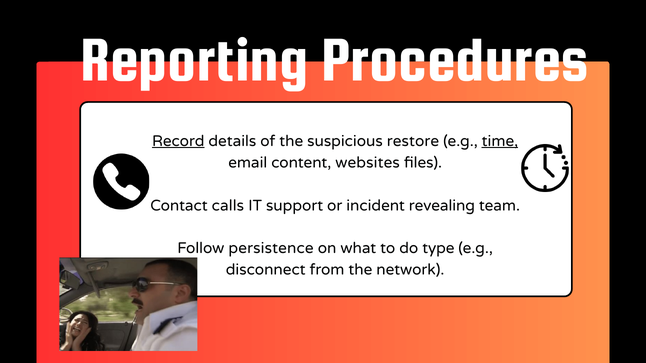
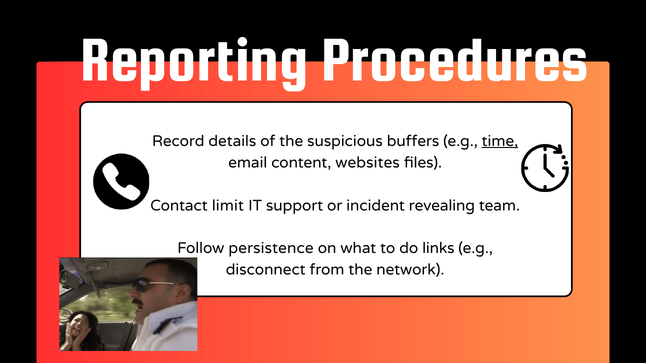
Record underline: present -> none
restore: restore -> buffers
calls: calls -> limit
type: type -> links
